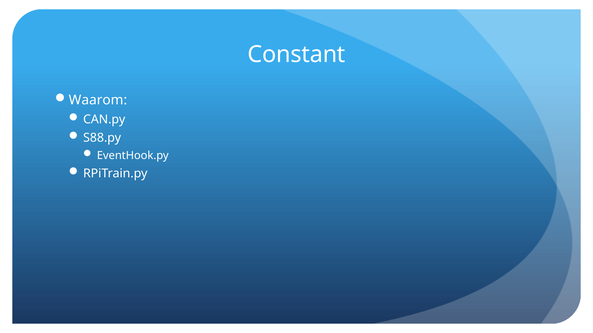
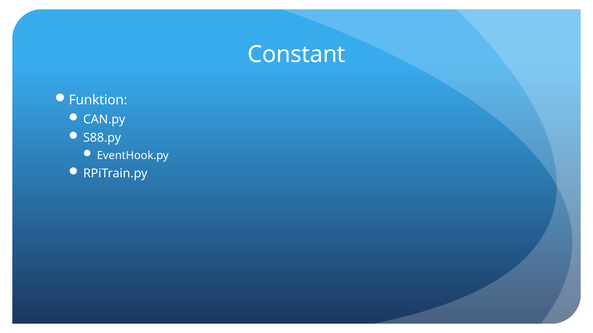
Waarom: Waarom -> Funktion
